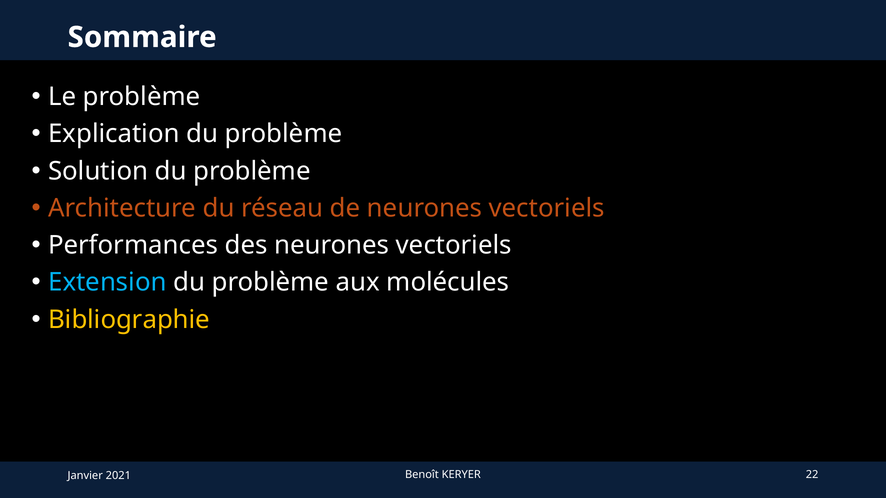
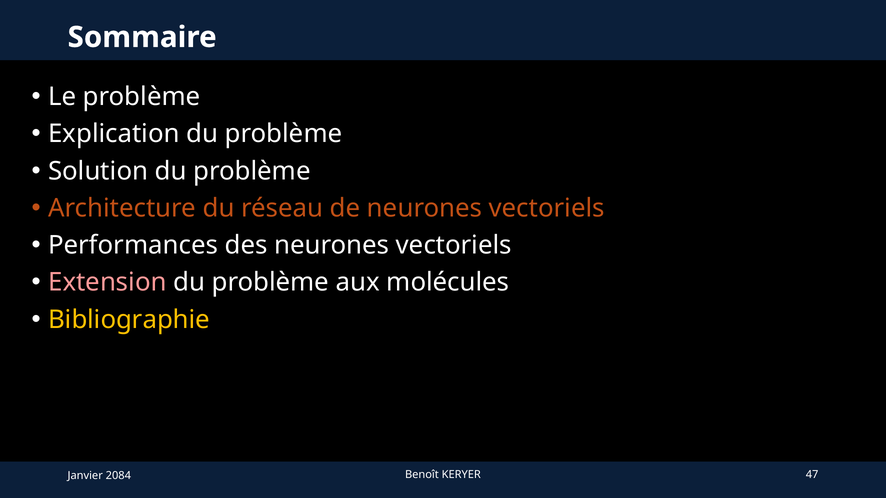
Extension colour: light blue -> pink
22: 22 -> 47
2021: 2021 -> 2084
